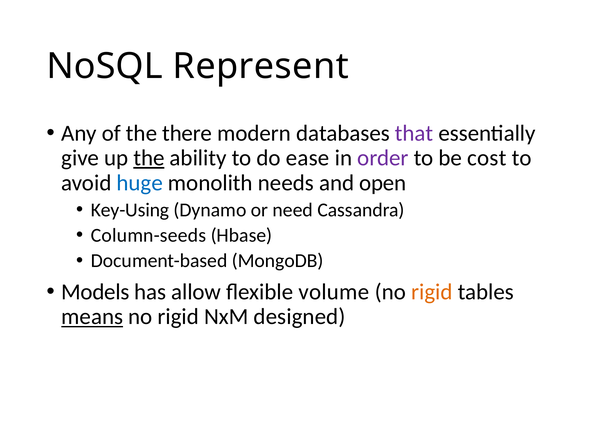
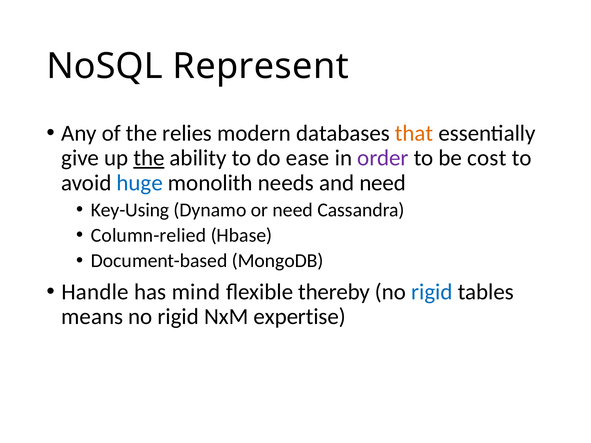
there: there -> relies
that colour: purple -> orange
and open: open -> need
Column-seeds: Column-seeds -> Column-relied
Models: Models -> Handle
allow: allow -> mind
volume: volume -> thereby
rigid at (432, 292) colour: orange -> blue
means underline: present -> none
designed: designed -> expertise
